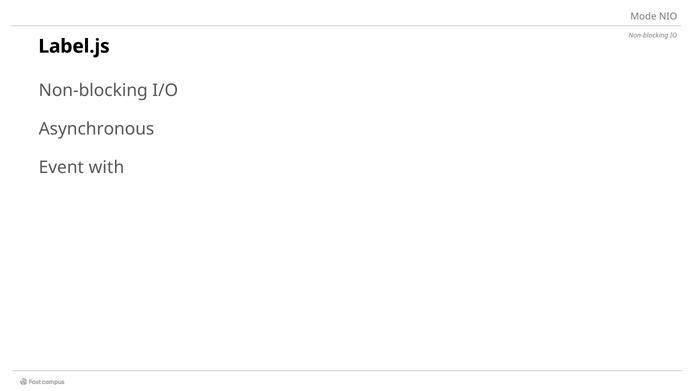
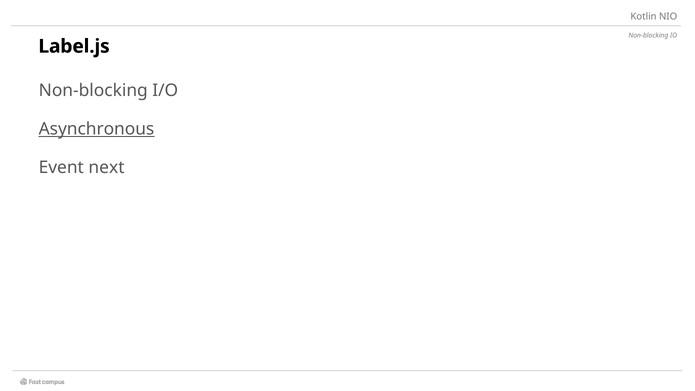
Mode: Mode -> Kotlin
Asynchronous underline: none -> present
with: with -> next
